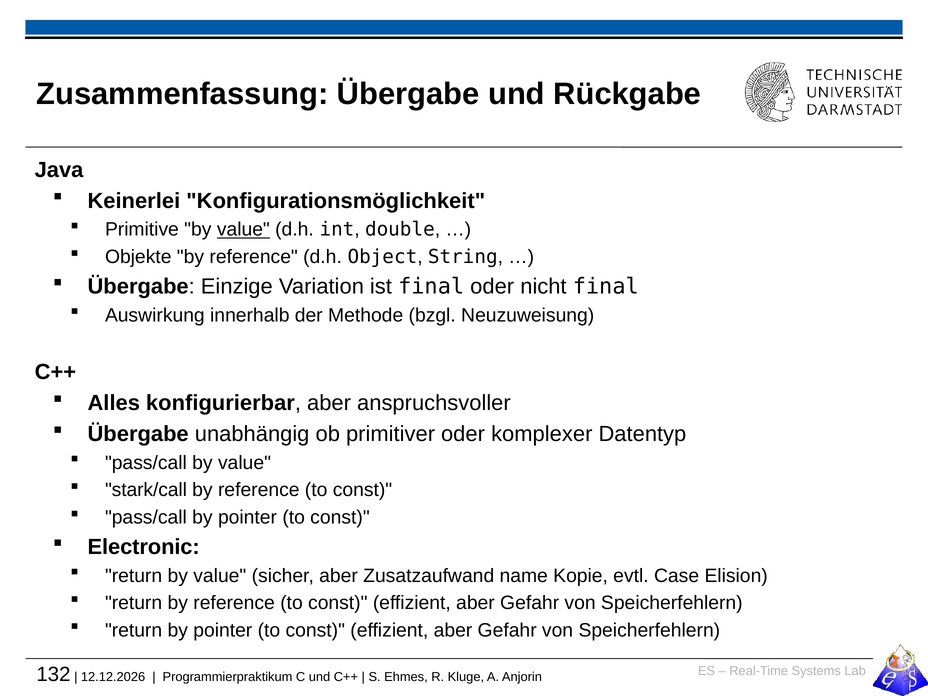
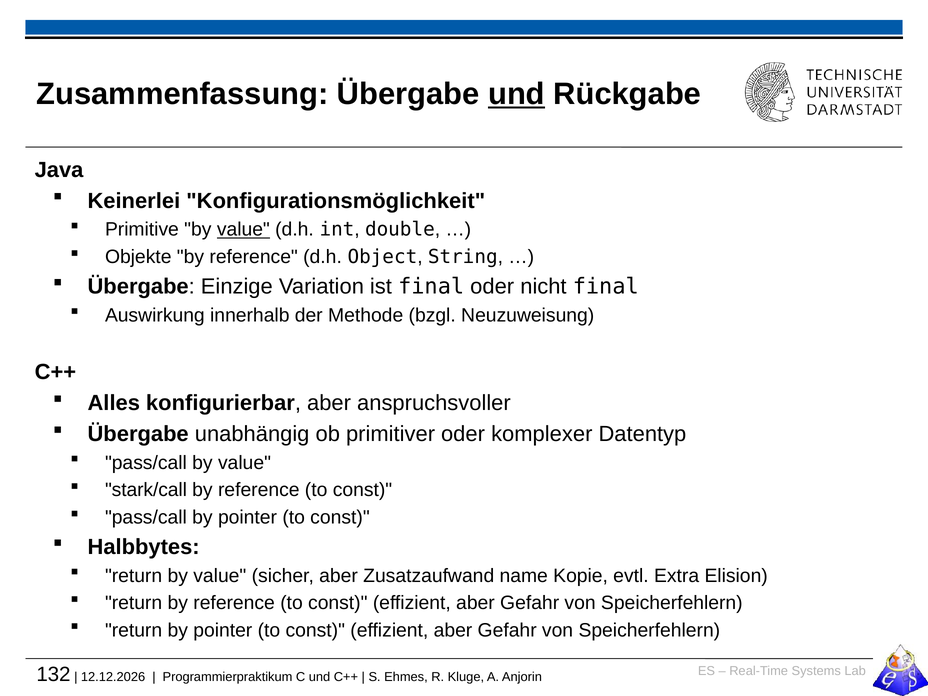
und at (516, 94) underline: none -> present
Electronic: Electronic -> Halbbytes
Case: Case -> Extra
